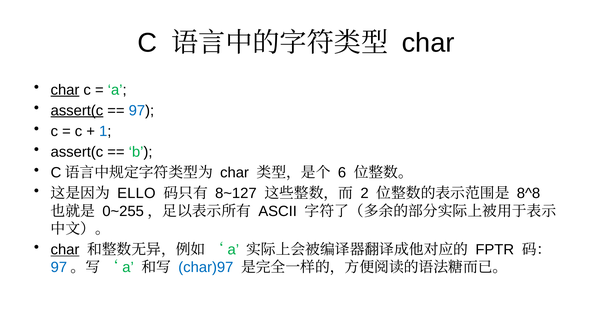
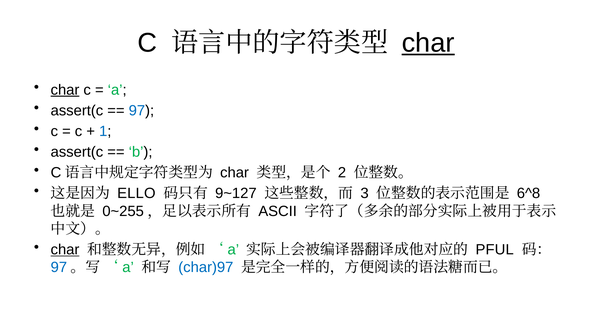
char at (428, 43) underline: none -> present
assert(c at (77, 111) underline: present -> none
6: 6 -> 2
8~127: 8~127 -> 9~127
2: 2 -> 3
8^8: 8^8 -> 6^8
FPTR: FPTR -> PFUL
